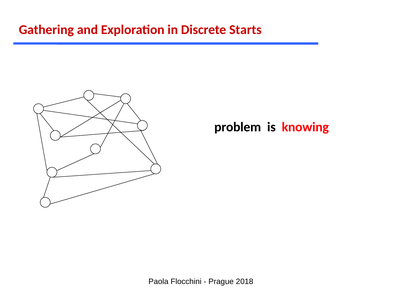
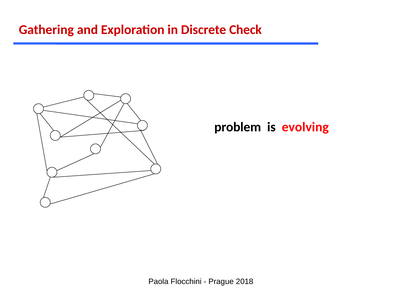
Starts: Starts -> Check
knowing: knowing -> evolving
